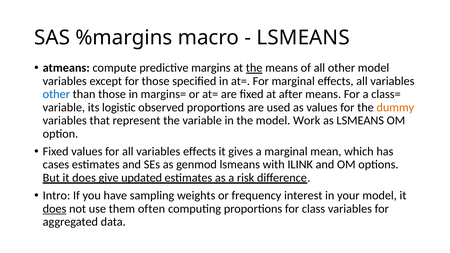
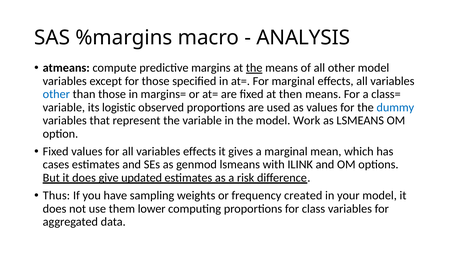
LSMEANS at (303, 38): LSMEANS -> ANALYSIS
after: after -> then
dummy colour: orange -> blue
Intro: Intro -> Thus
interest: interest -> created
does at (55, 209) underline: present -> none
often: often -> lower
